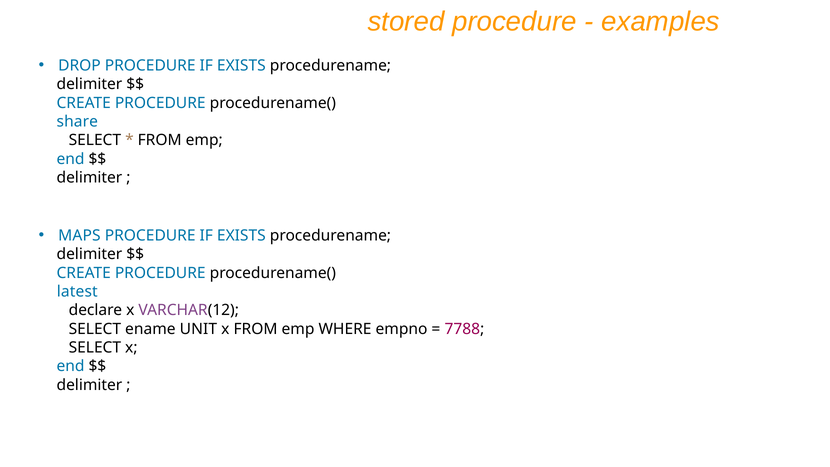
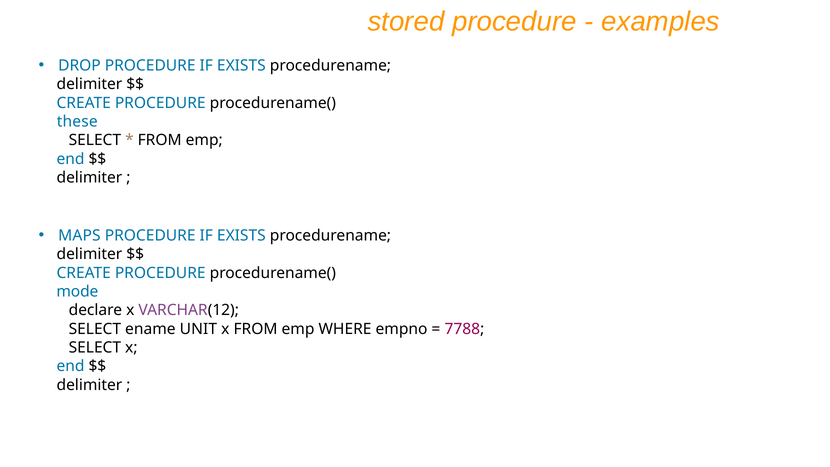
share: share -> these
latest: latest -> mode
